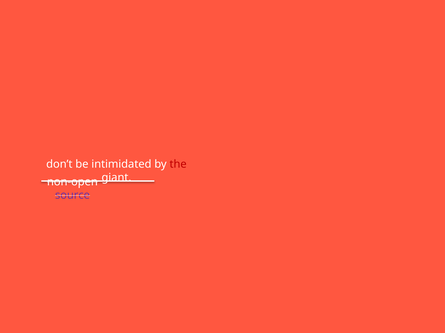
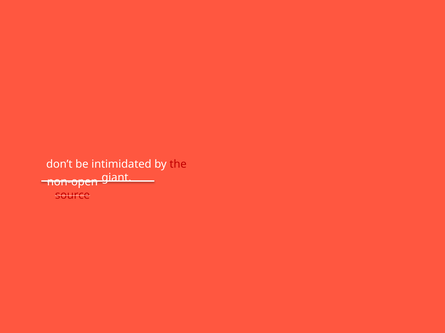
source colour: purple -> red
